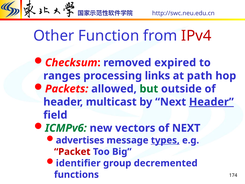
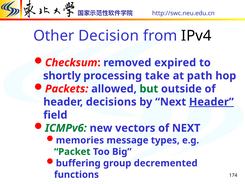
Function: Function -> Decision
IPv4 colour: red -> black
ranges: ranges -> shortly
links: links -> take
multicast: multicast -> decisions
advertises: advertises -> memories
types underline: present -> none
Packet colour: red -> green
identifier: identifier -> buffering
